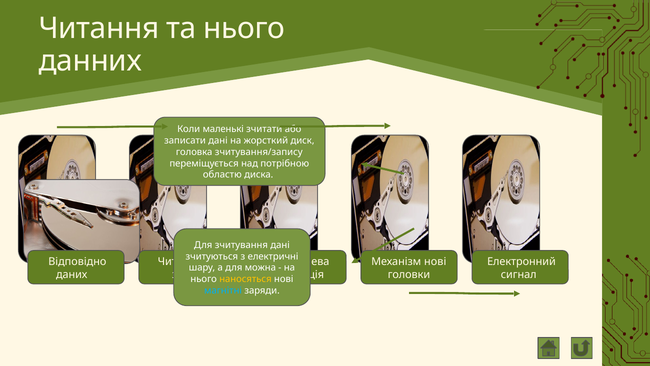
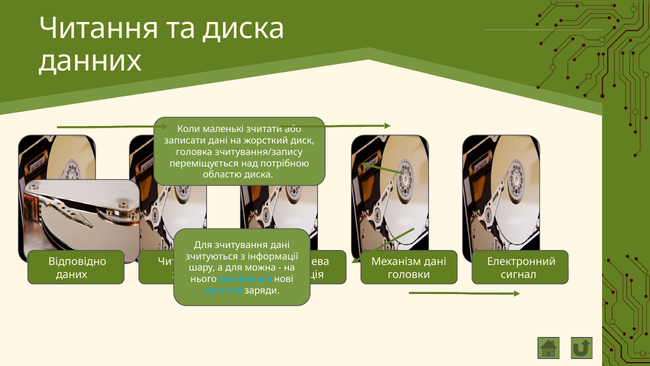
та нього: нього -> диска
електричні: електричні -> інформації
нові at (435, 261): нові -> дані
наносяться colour: yellow -> light blue
